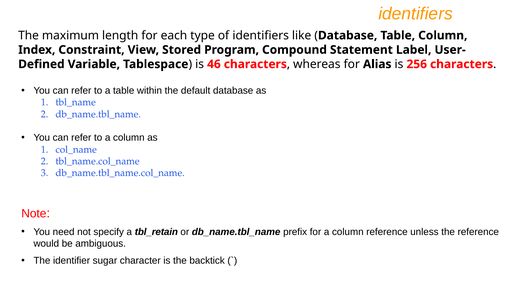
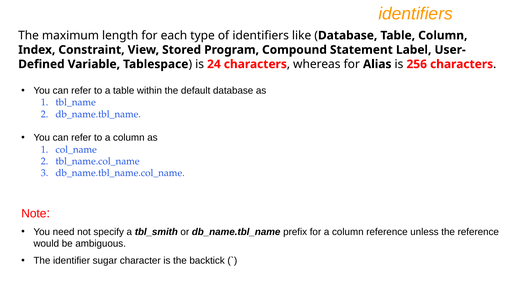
46: 46 -> 24
tbl_retain: tbl_retain -> tbl_smith
